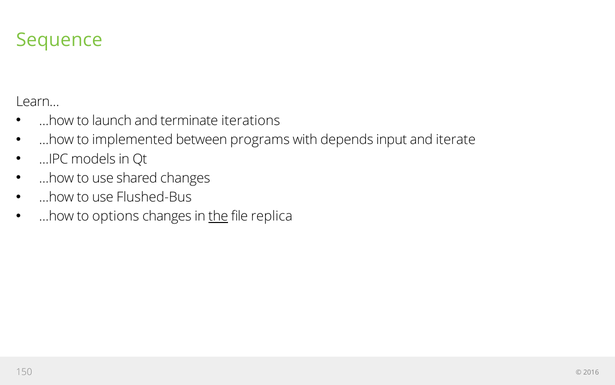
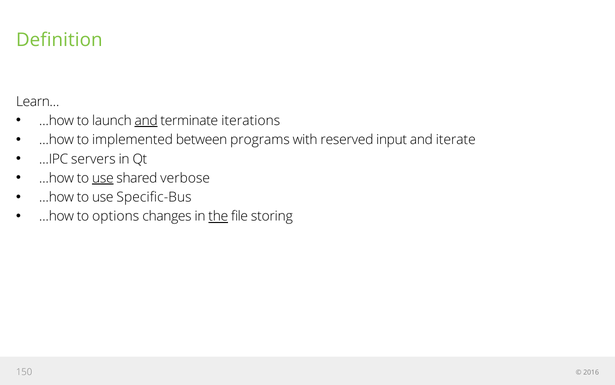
Sequence: Sequence -> Definition
and at (146, 120) underline: none -> present
depends: depends -> reserved
models: models -> servers
use at (103, 178) underline: none -> present
shared changes: changes -> verbose
Flushed-Bus: Flushed-Bus -> Specific-Bus
replica: replica -> storing
